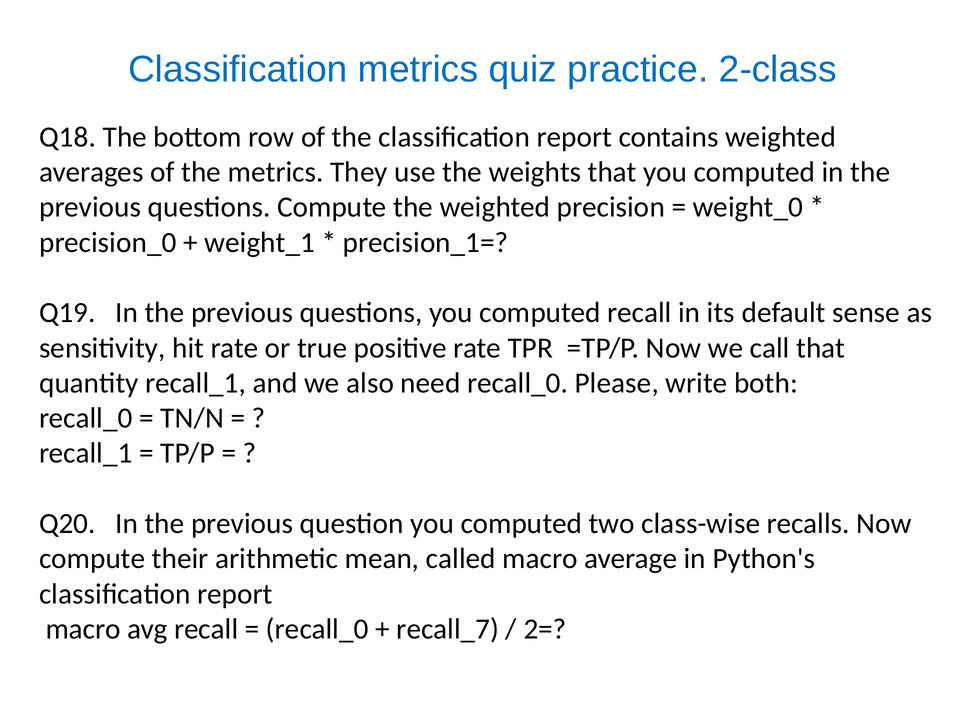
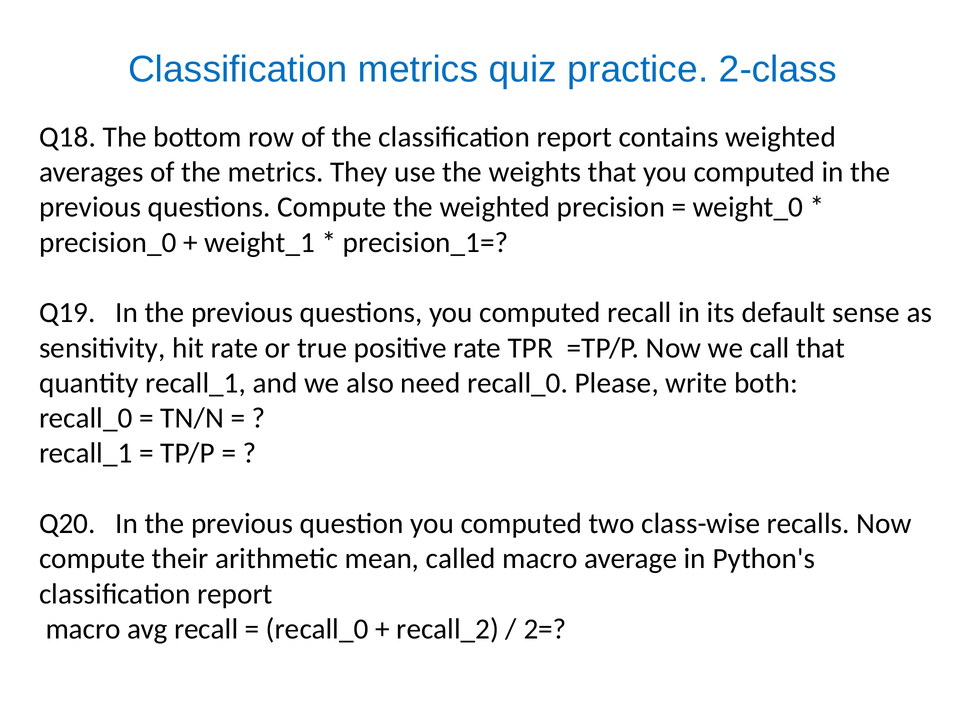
recall_7: recall_7 -> recall_2
